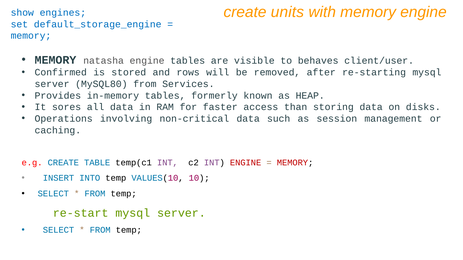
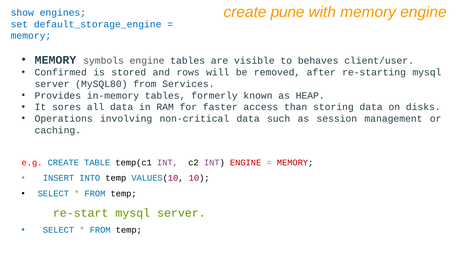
units: units -> pune
natasha: natasha -> symbols
